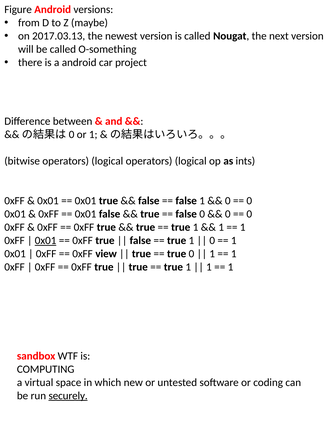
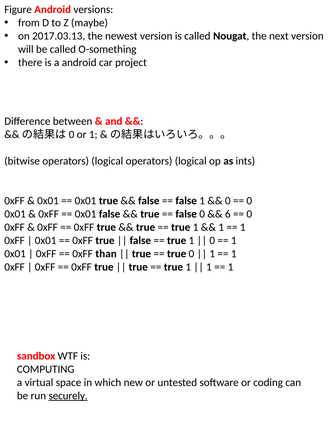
0 at (228, 214): 0 -> 6
0x01 at (46, 240) underline: present -> none
view: view -> than
